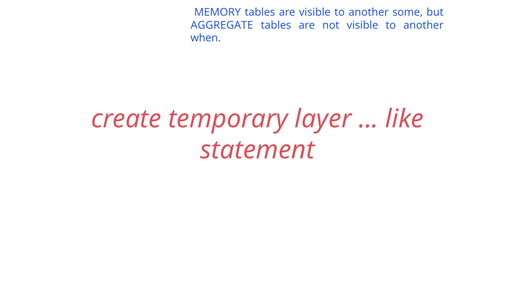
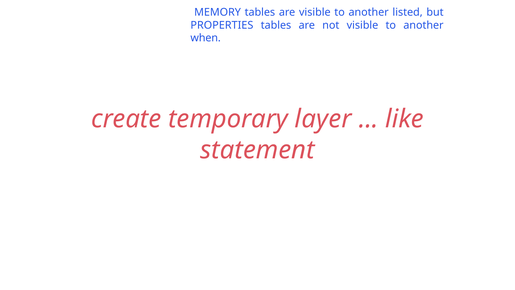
some: some -> listed
AGGREGATE: AGGREGATE -> PROPERTIES
